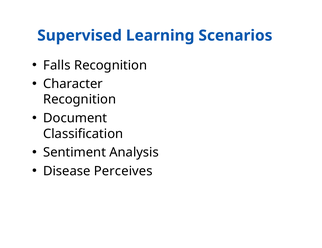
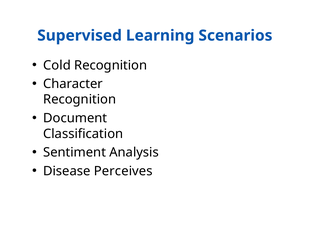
Falls: Falls -> Cold
